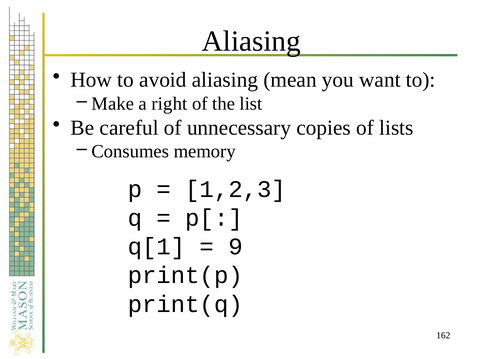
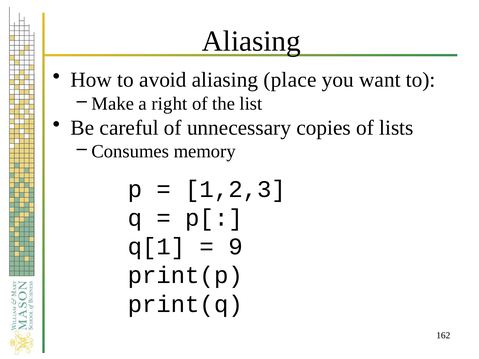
mean: mean -> place
